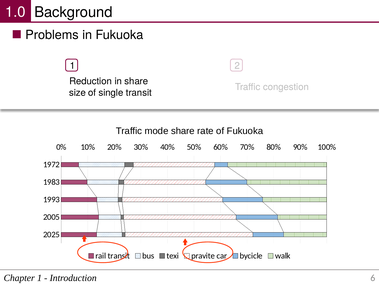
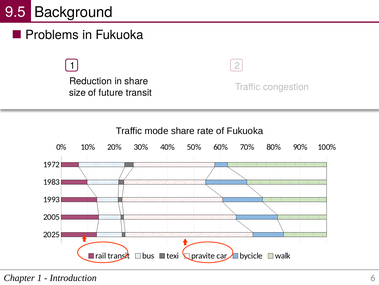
1.0: 1.0 -> 9.5
single: single -> future
